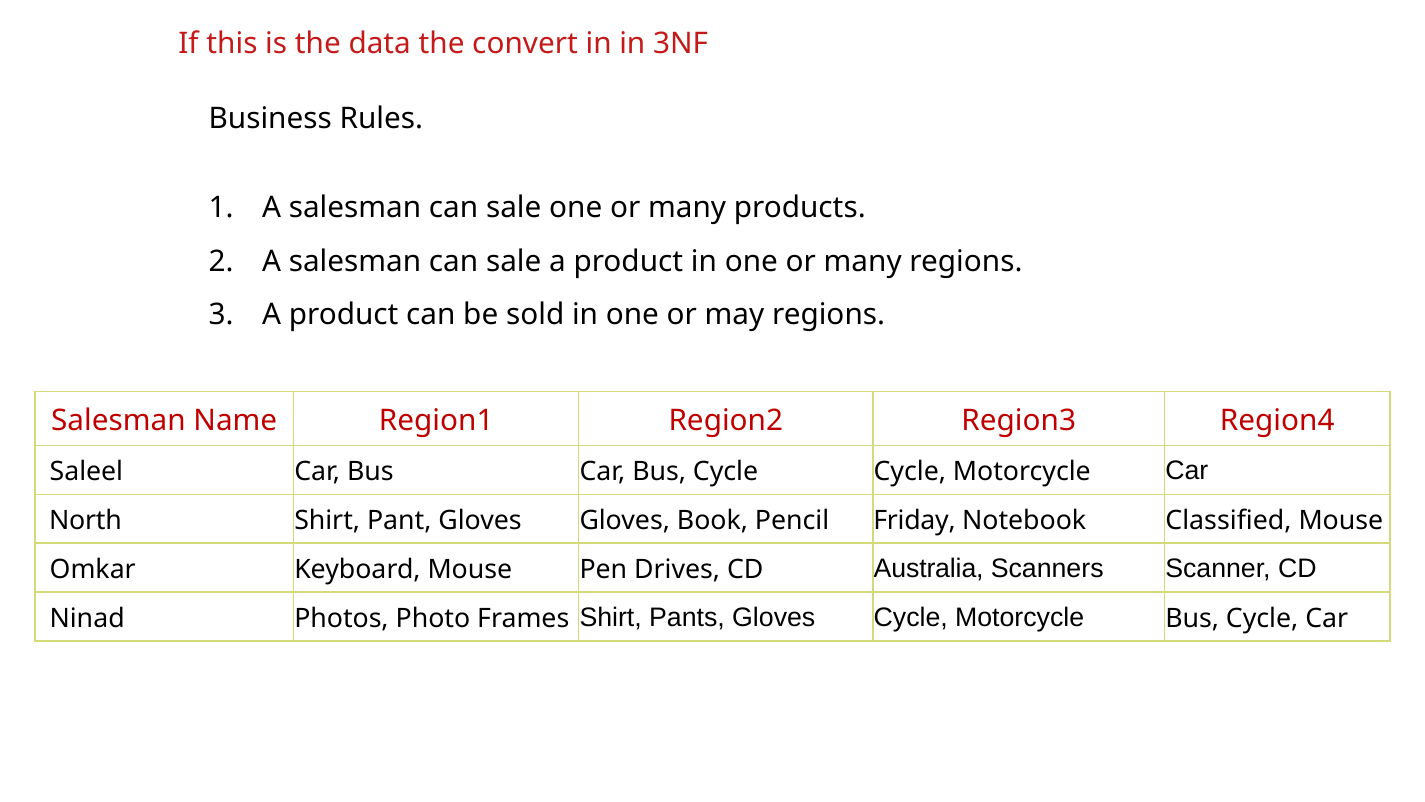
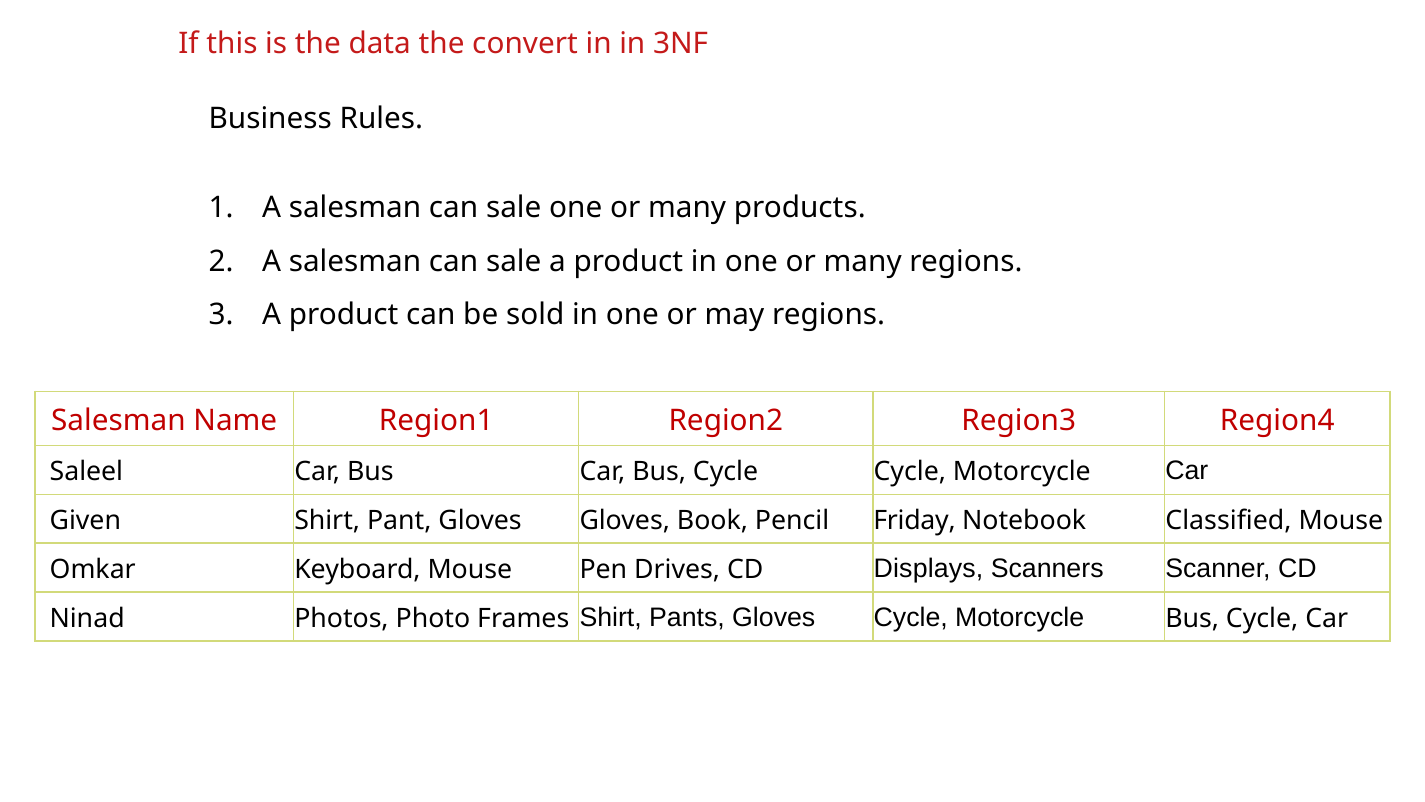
North: North -> Given
Australia: Australia -> Displays
